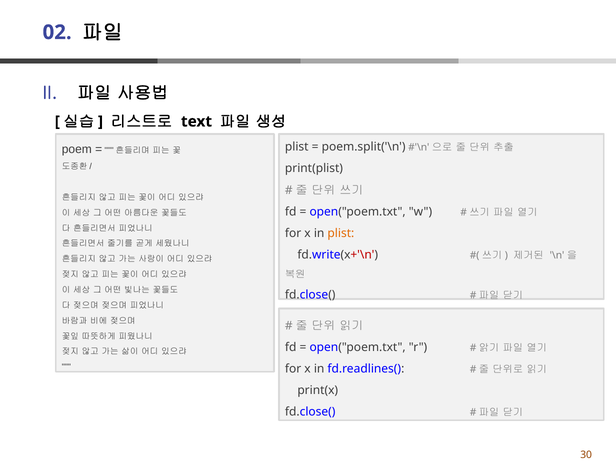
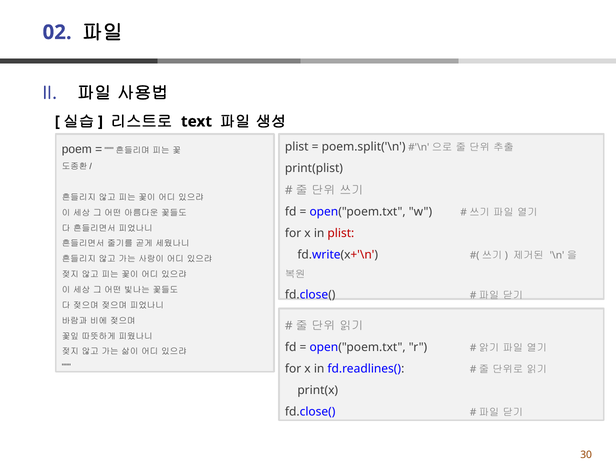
plist at (341, 233) colour: orange -> red
